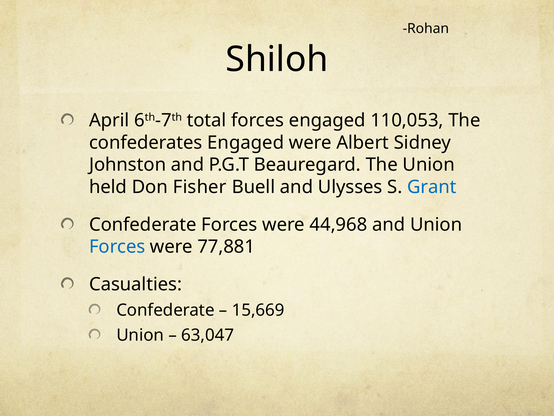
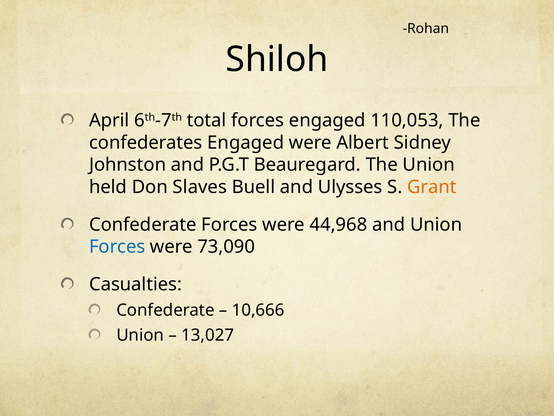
Fisher: Fisher -> Slaves
Grant colour: blue -> orange
77,881: 77,881 -> 73,090
15,669: 15,669 -> 10,666
63,047: 63,047 -> 13,027
